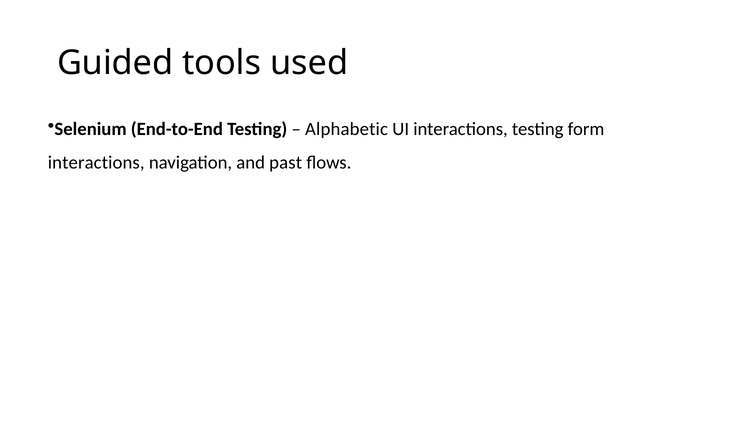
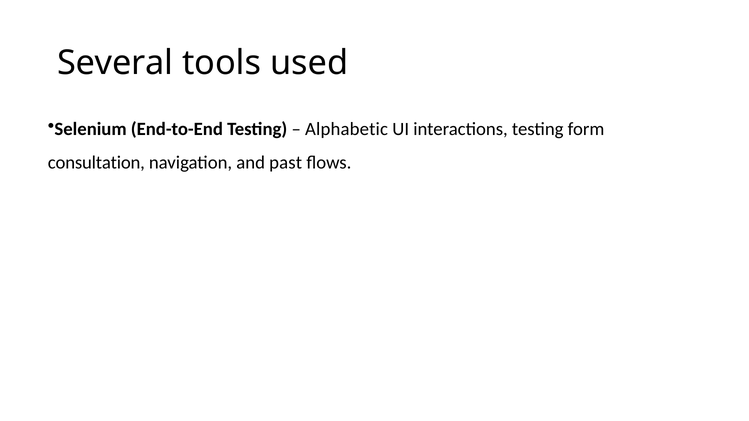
Guided: Guided -> Several
interactions at (96, 163): interactions -> consultation
